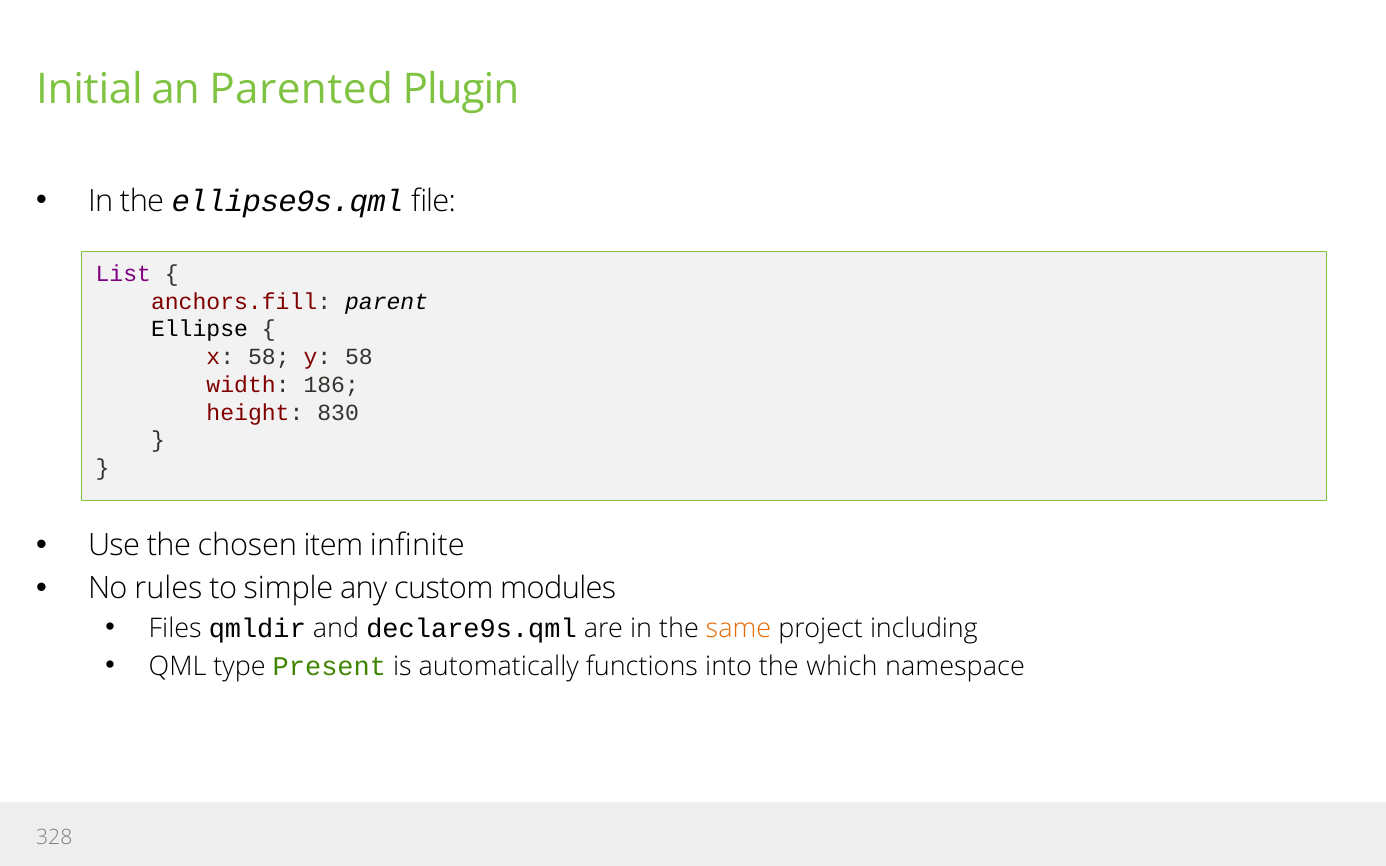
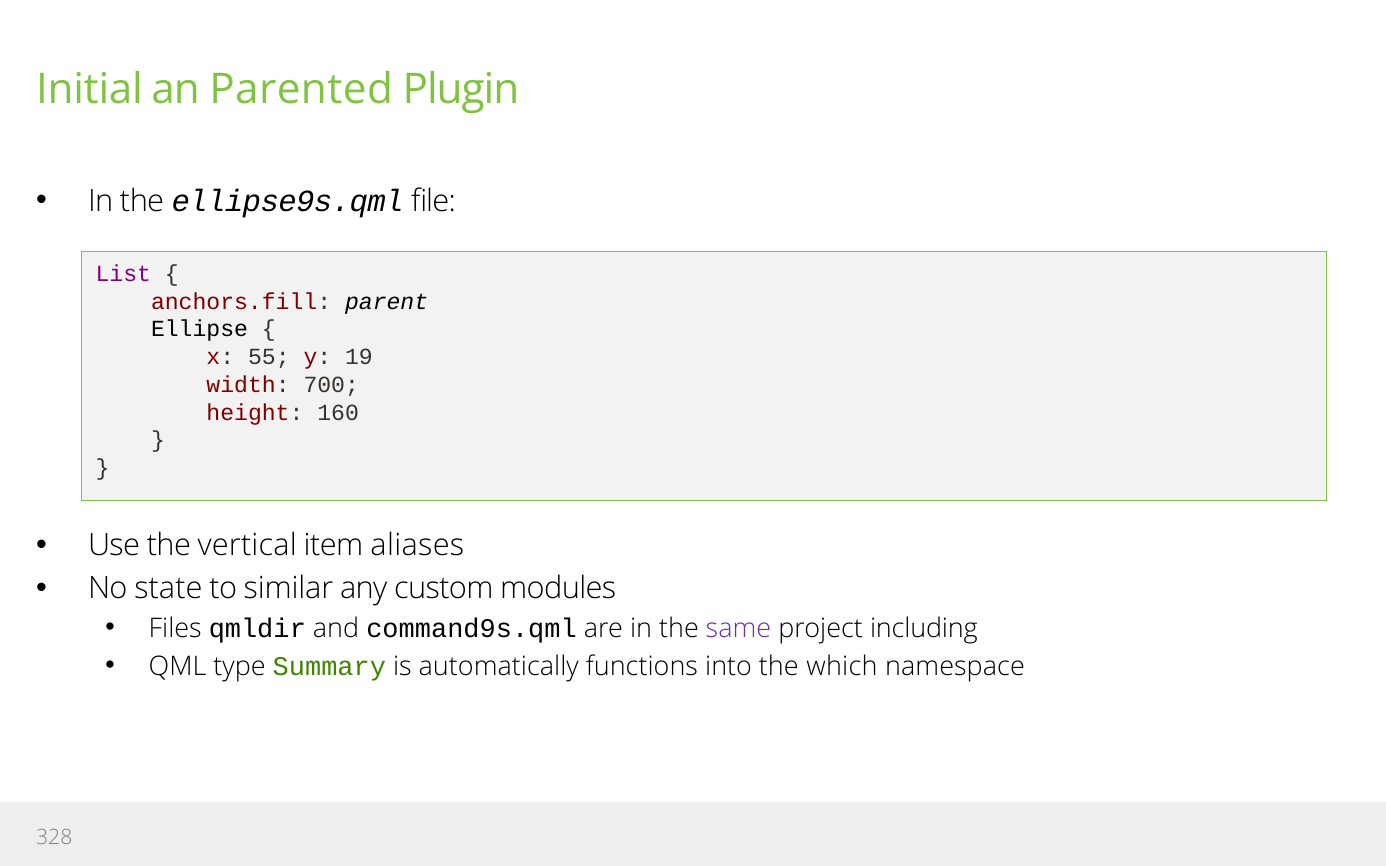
x 58: 58 -> 55
y 58: 58 -> 19
186: 186 -> 700
830: 830 -> 160
chosen: chosen -> vertical
infinite: infinite -> aliases
rules: rules -> state
simple: simple -> similar
declare9s.qml: declare9s.qml -> command9s.qml
same colour: orange -> purple
Present: Present -> Summary
